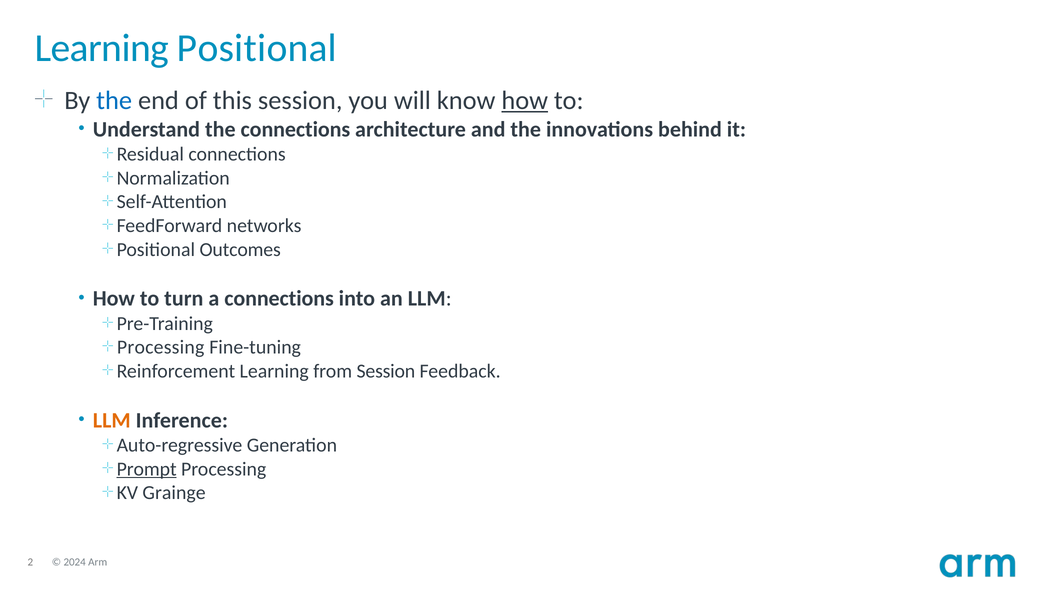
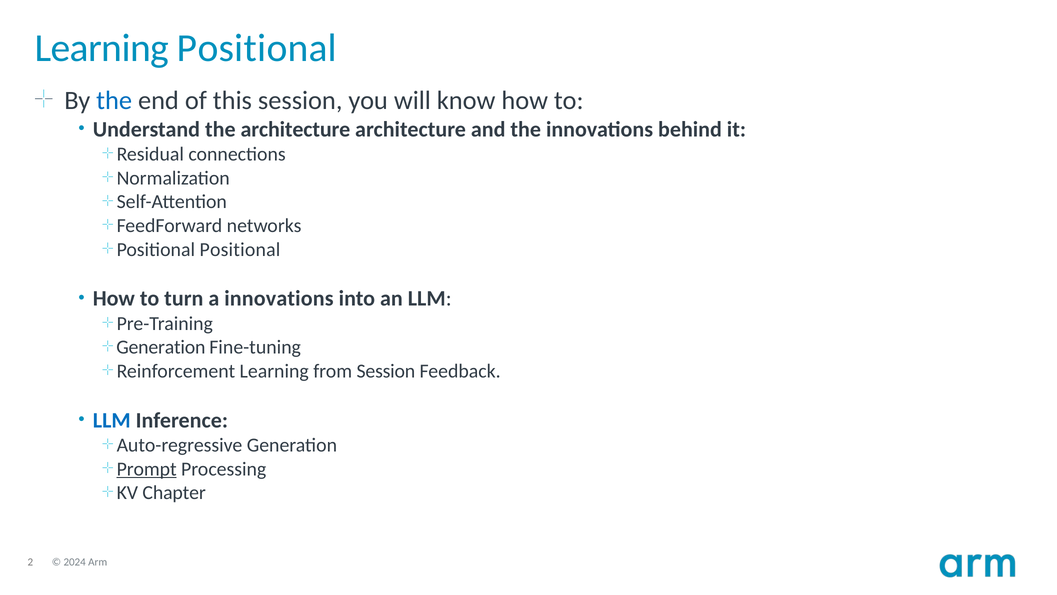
how at (525, 100) underline: present -> none
the connections: connections -> architecture
Positional Outcomes: Outcomes -> Positional
a connections: connections -> innovations
Processing at (161, 347): Processing -> Generation
LLM at (112, 420) colour: orange -> blue
Grainge: Grainge -> Chapter
